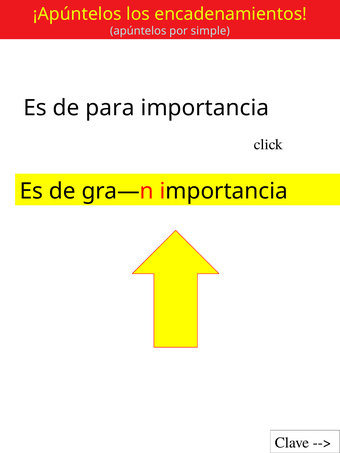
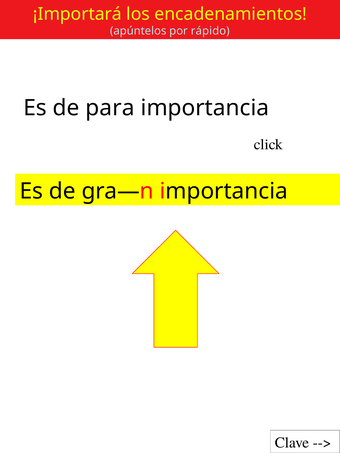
¡Apúntelos: ¡Apúntelos -> ¡Importará
simple: simple -> rápido
